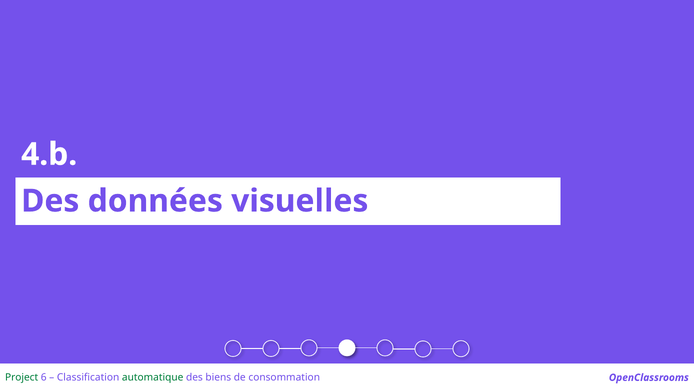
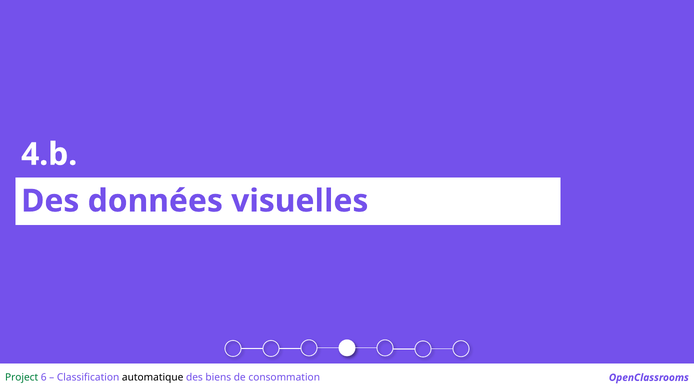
automatique colour: green -> black
